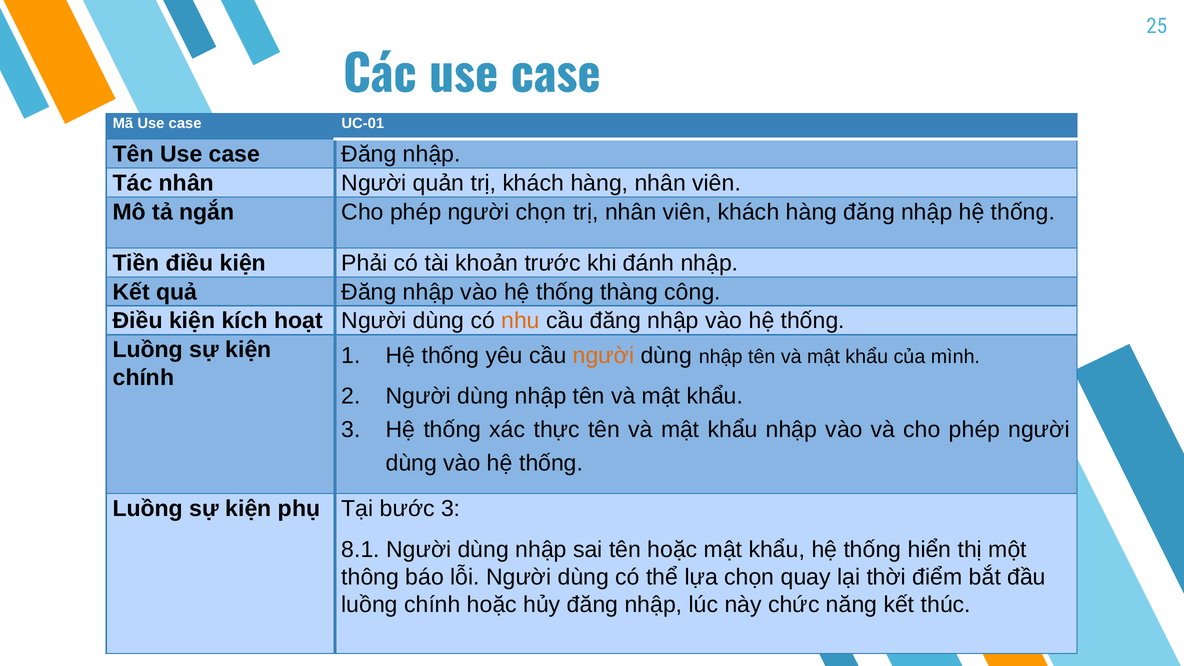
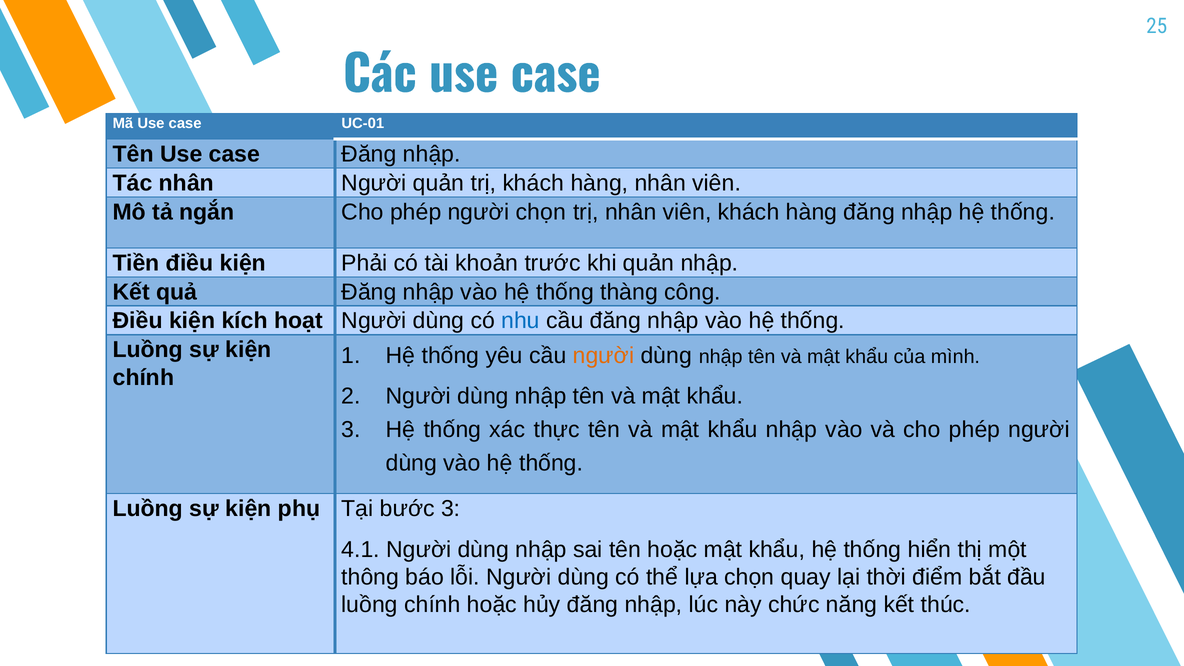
khi đánh: đánh -> quản
nhu colour: orange -> blue
8.1: 8.1 -> 4.1
